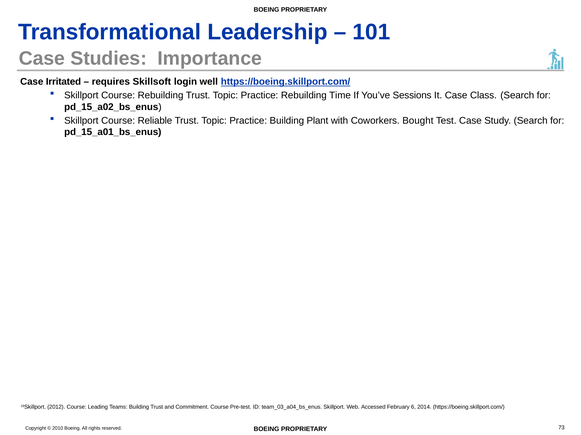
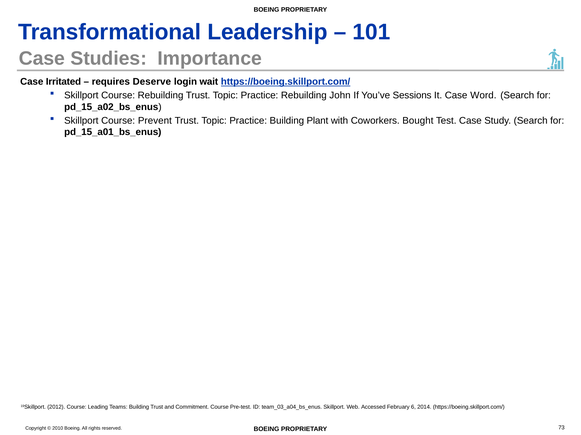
Skillsoft: Skillsoft -> Deserve
well: well -> wait
Time: Time -> John
Class: Class -> Word
Reliable: Reliable -> Prevent
